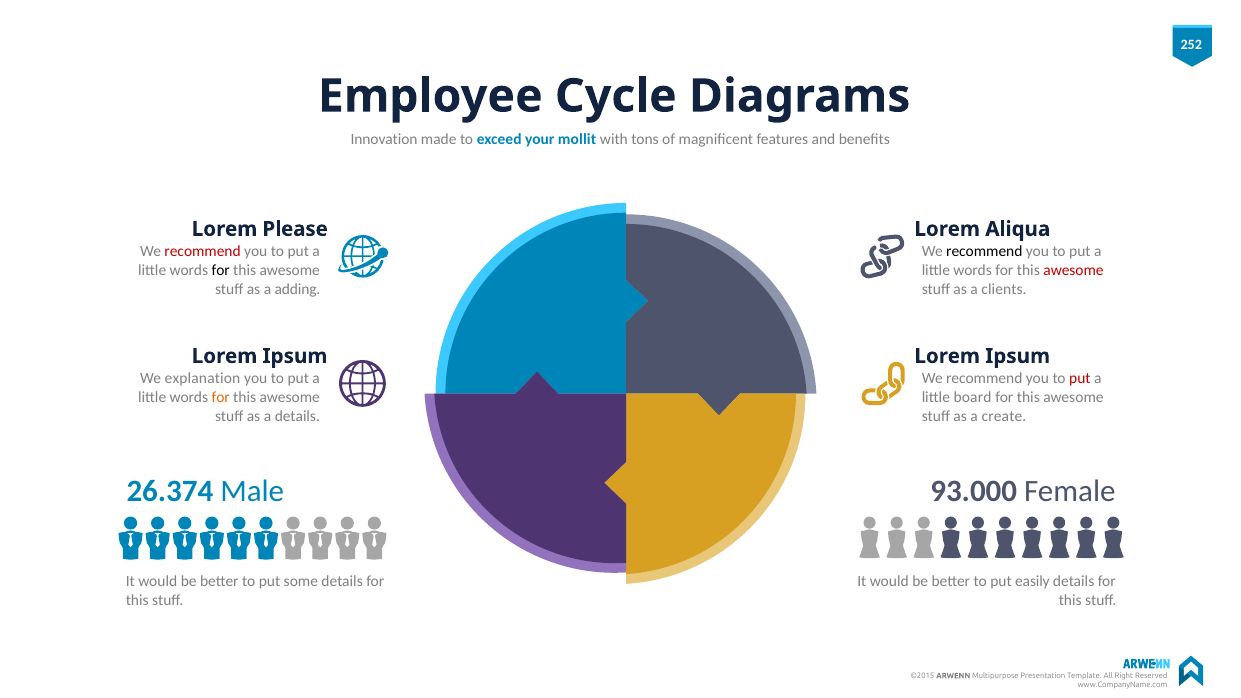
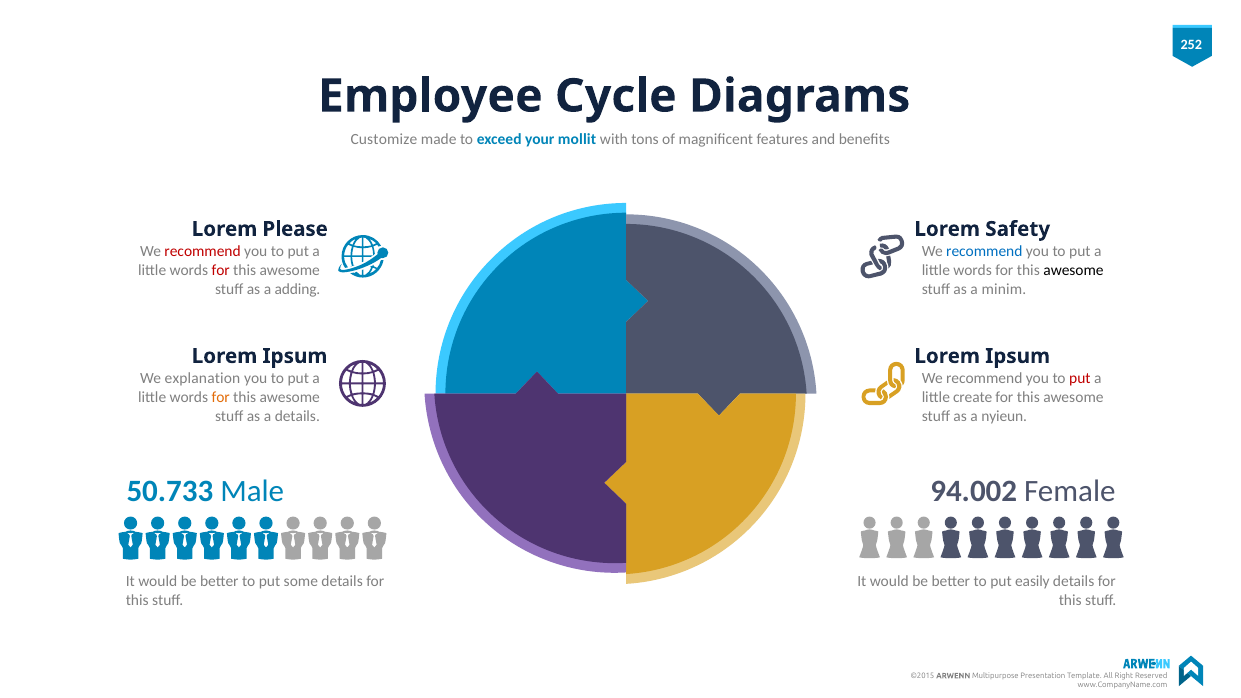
Innovation: Innovation -> Customize
Aliqua: Aliqua -> Safety
recommend at (984, 252) colour: black -> blue
for at (221, 270) colour: black -> red
awesome at (1074, 270) colour: red -> black
clients: clients -> minim
board: board -> create
create: create -> nyieun
26.374: 26.374 -> 50.733
93.000: 93.000 -> 94.002
